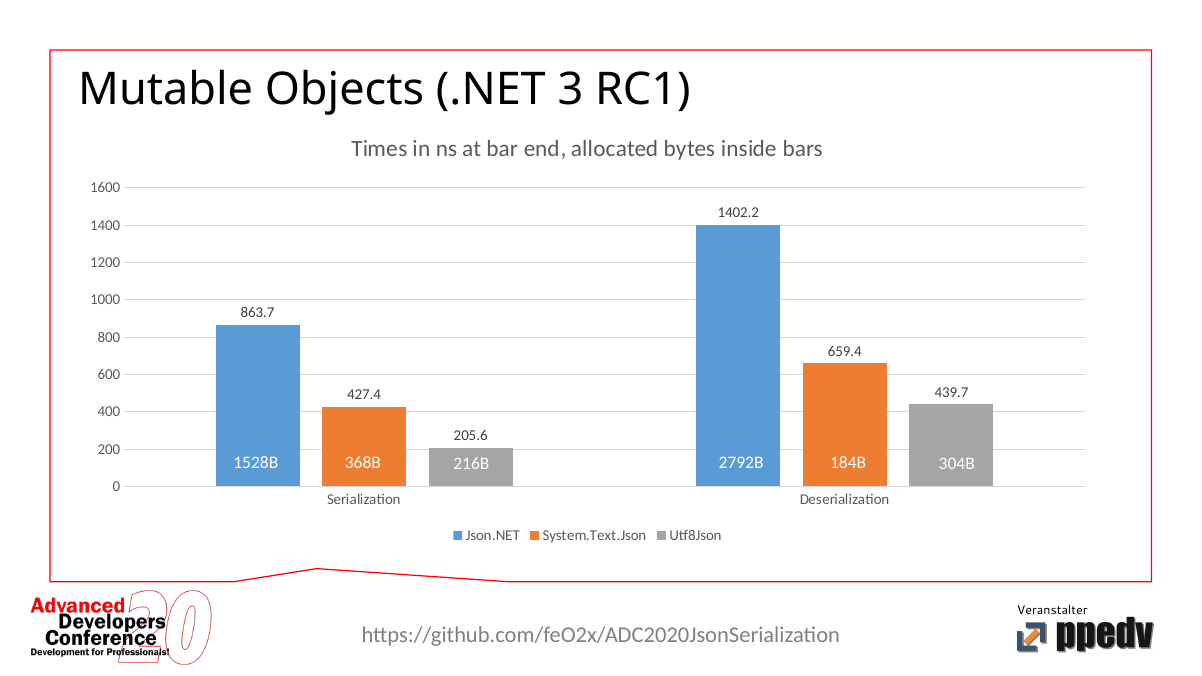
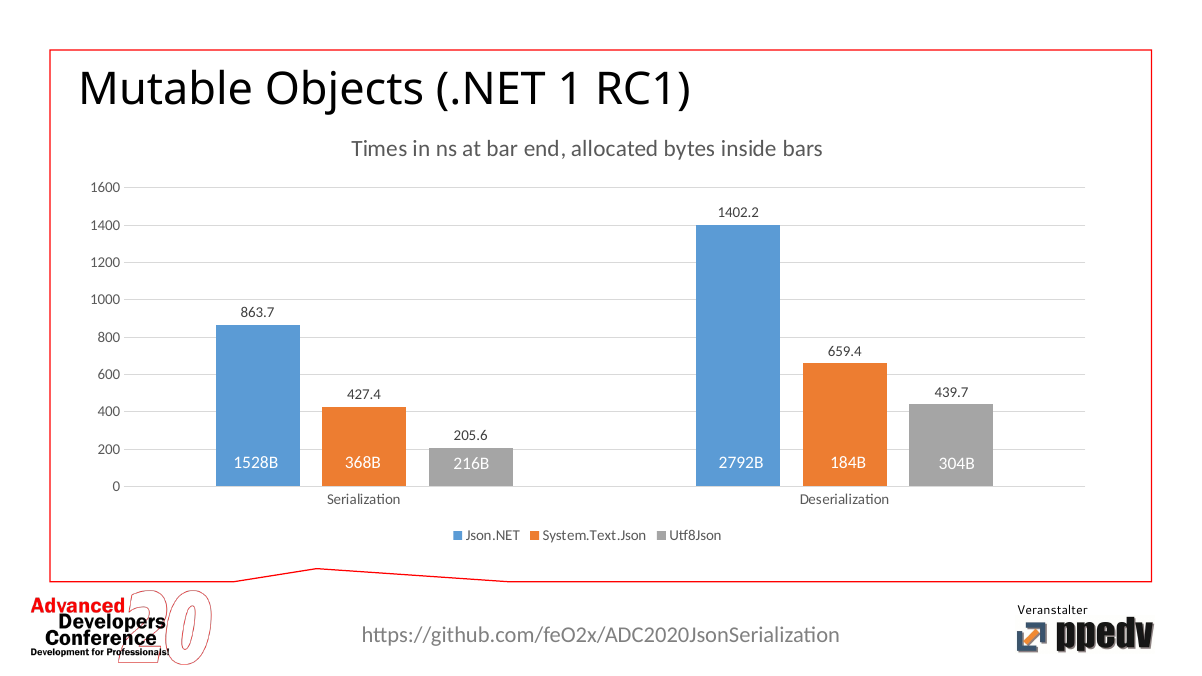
3: 3 -> 1
